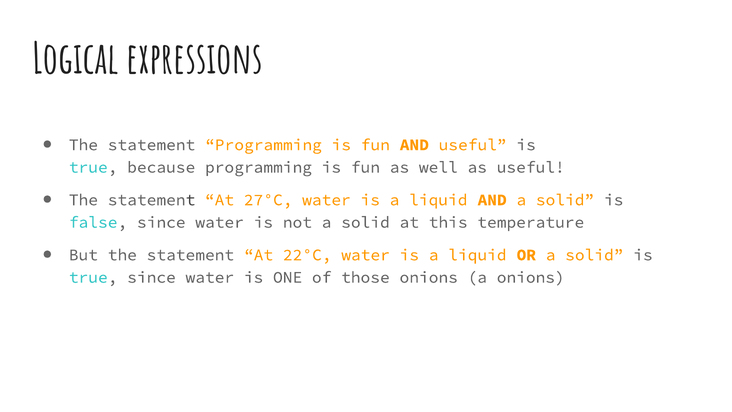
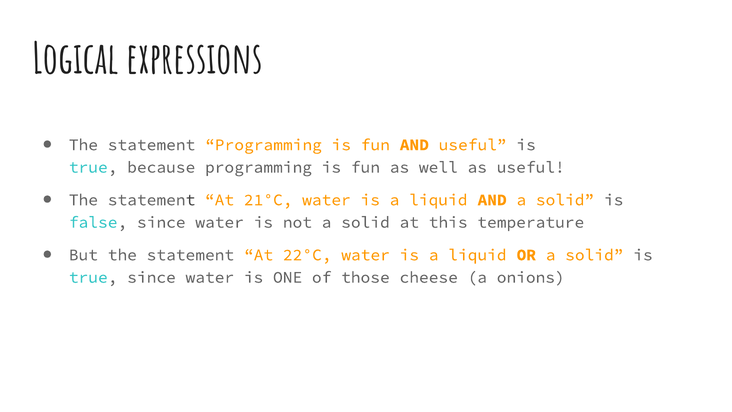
27°C: 27°C -> 21°C
those onions: onions -> cheese
